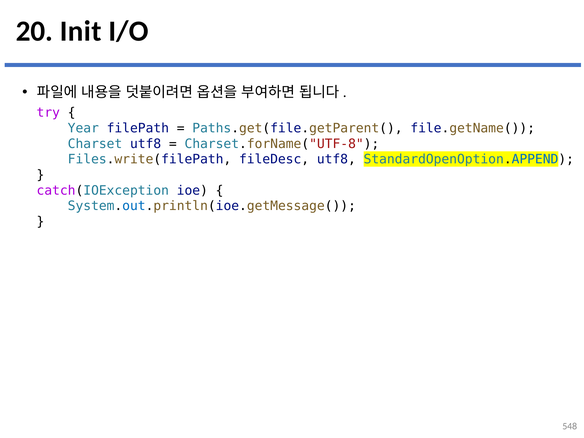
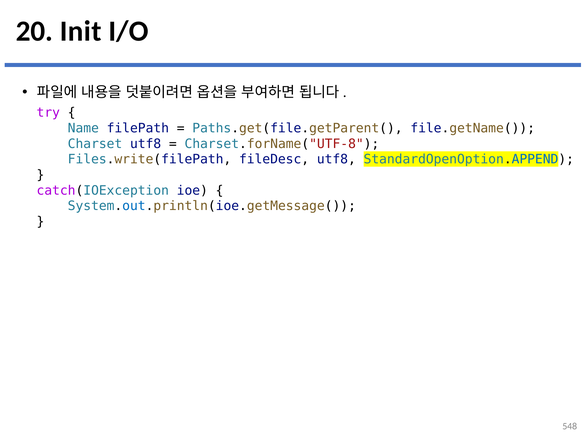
Year: Year -> Name
